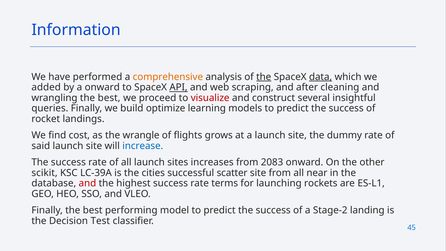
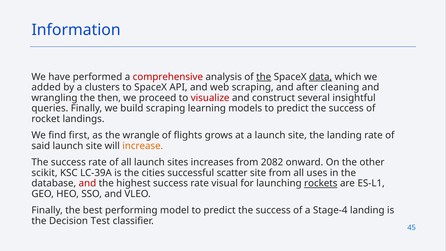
comprehensive colour: orange -> red
a onward: onward -> clusters
API underline: present -> none
wrangling the best: best -> then
build optimize: optimize -> scraping
cost: cost -> first
the dummy: dummy -> landing
increase colour: blue -> orange
2083: 2083 -> 2082
near: near -> uses
terms: terms -> visual
rockets underline: none -> present
Stage-2: Stage-2 -> Stage-4
